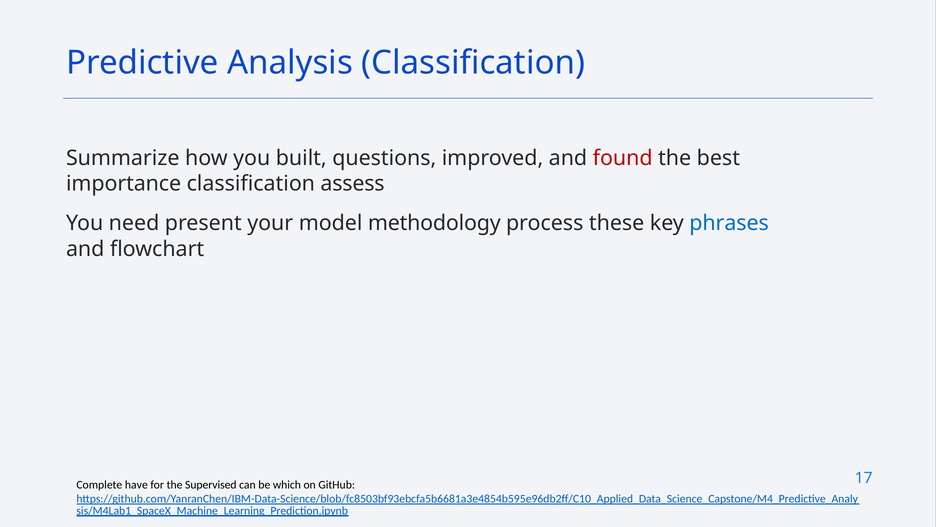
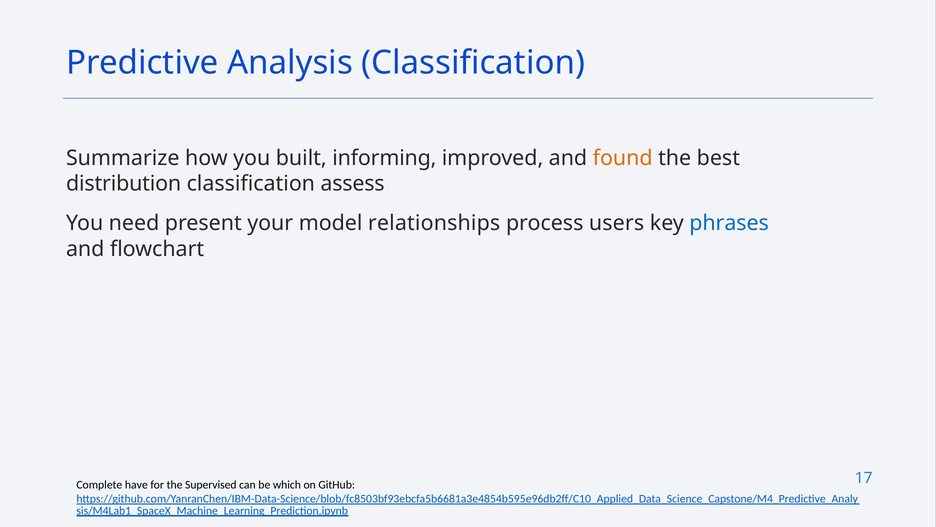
questions: questions -> informing
found colour: red -> orange
importance: importance -> distribution
methodology: methodology -> relationships
these: these -> users
